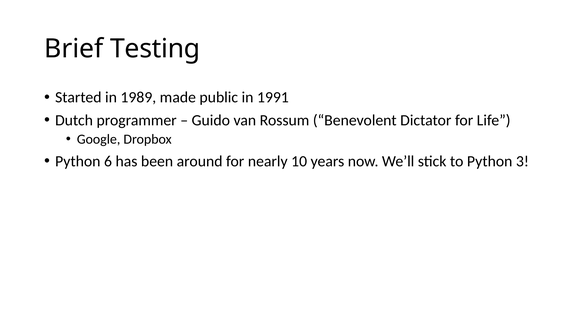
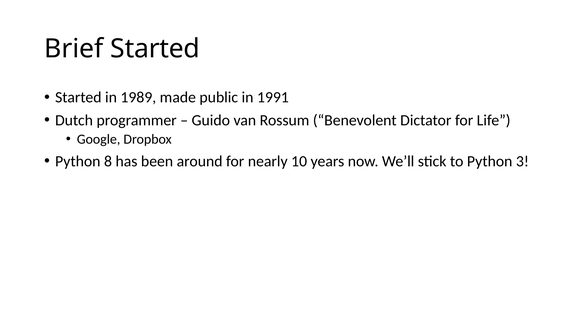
Brief Testing: Testing -> Started
6: 6 -> 8
